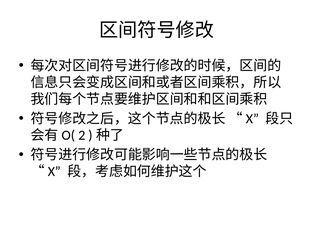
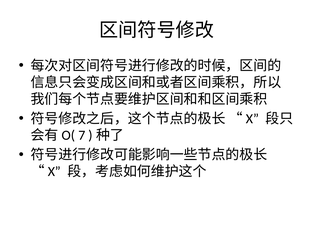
2: 2 -> 7
